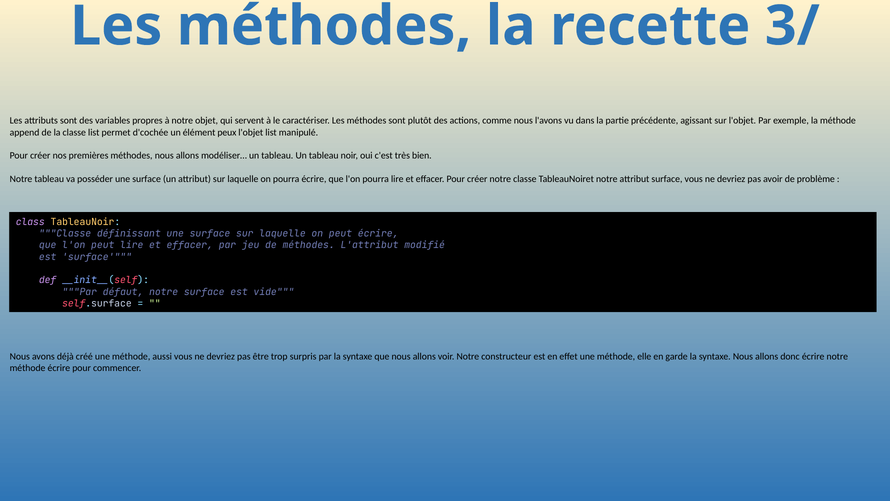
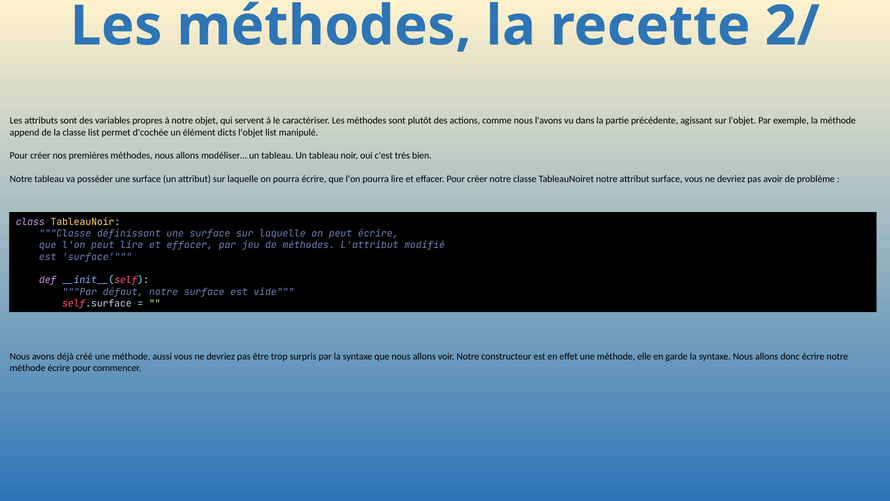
3/: 3/ -> 2/
peux: peux -> dicts
